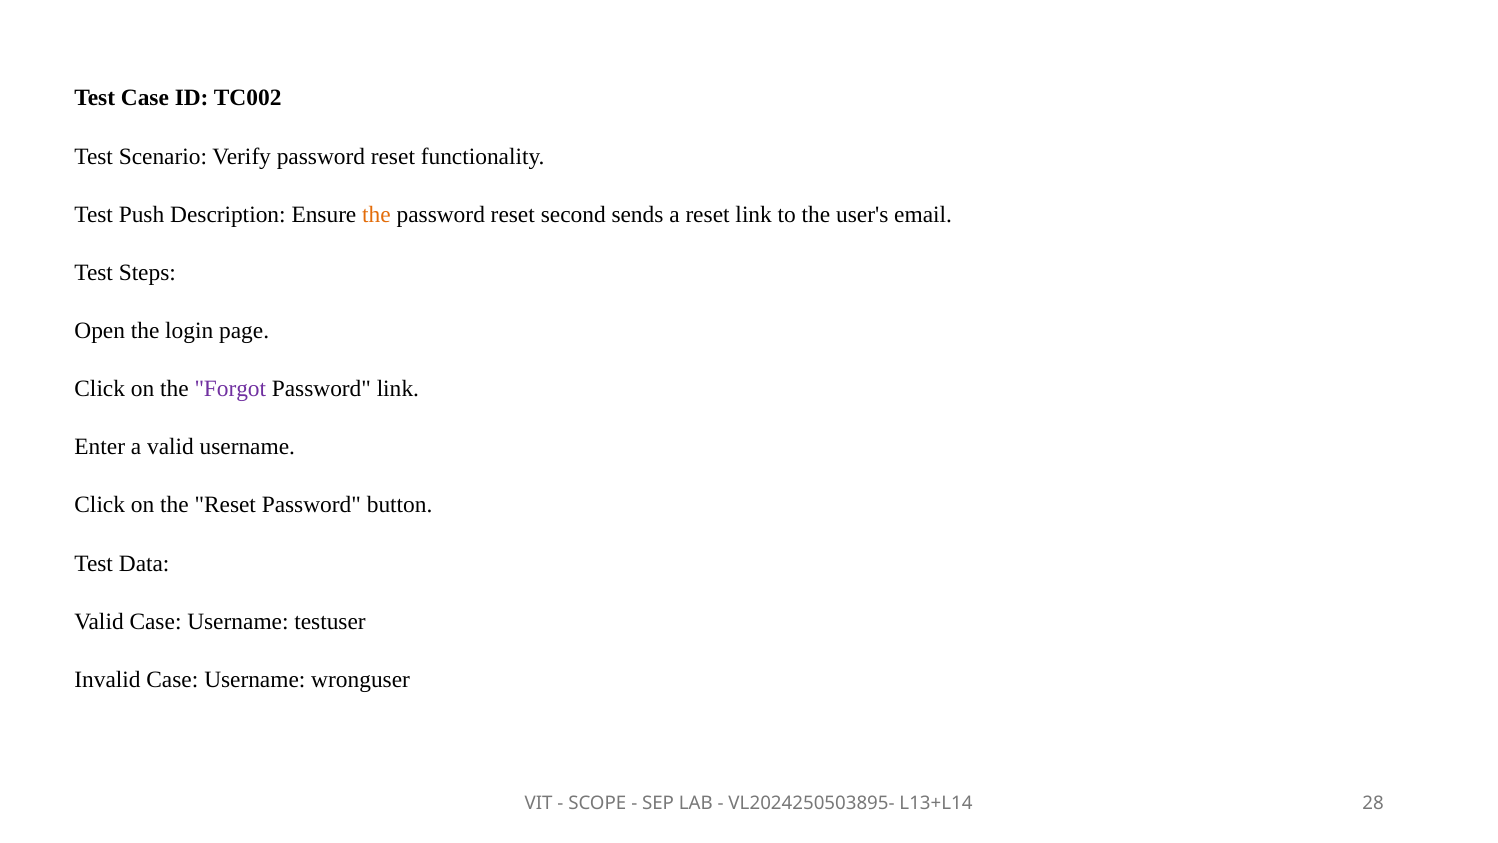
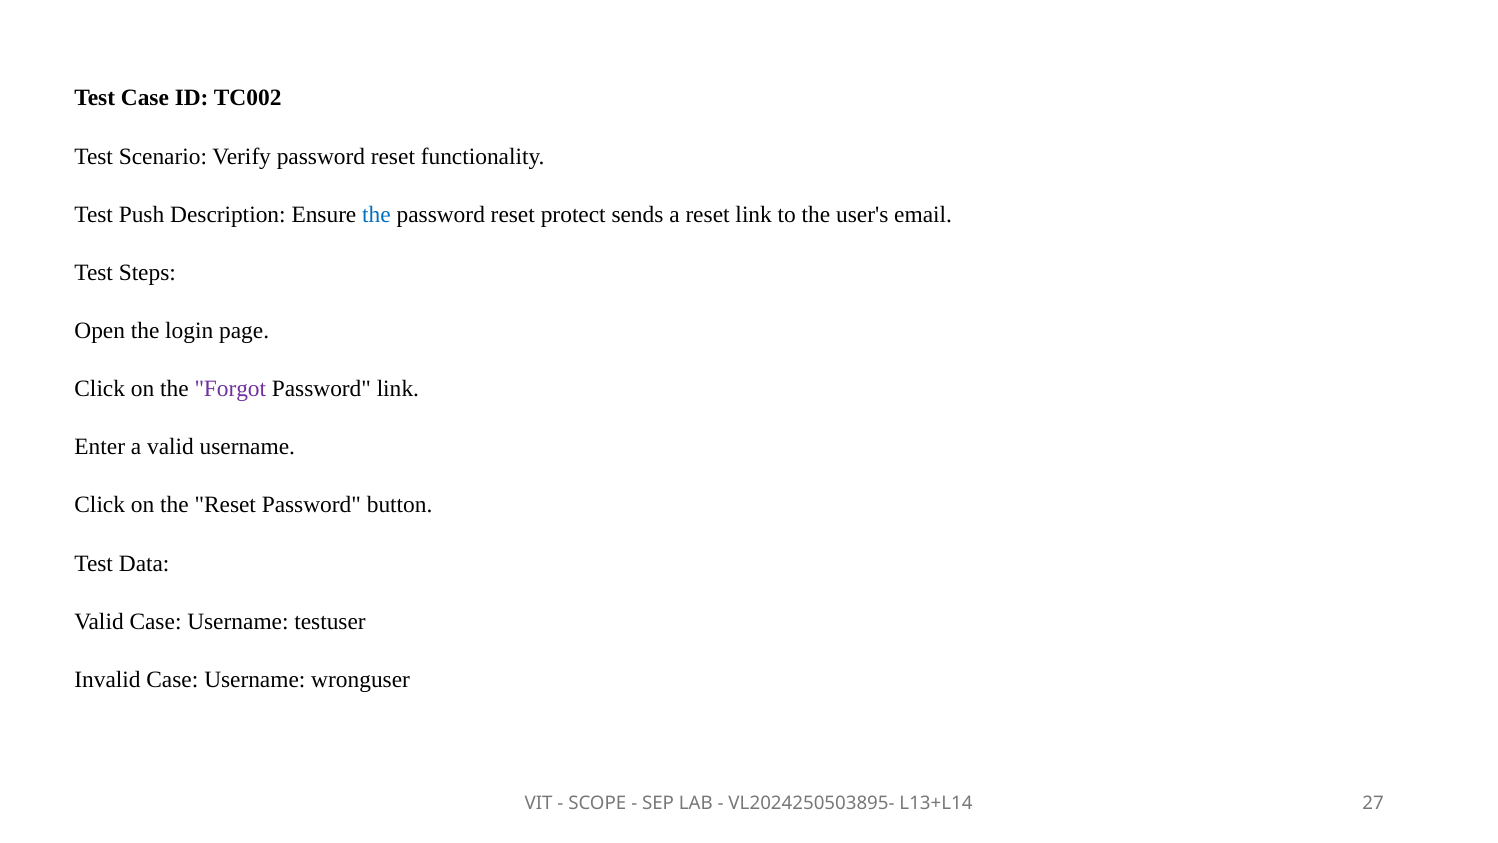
the at (377, 214) colour: orange -> blue
second: second -> protect
28: 28 -> 27
